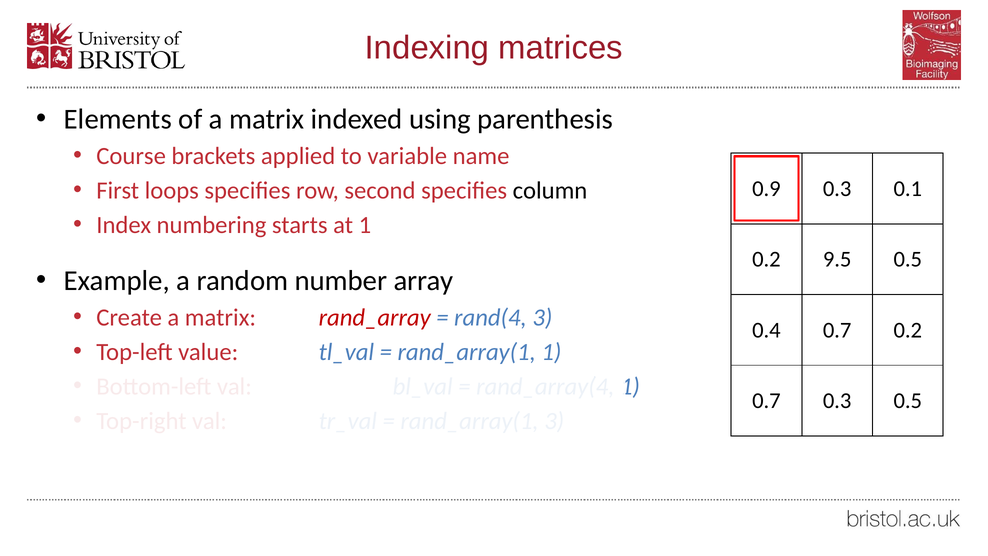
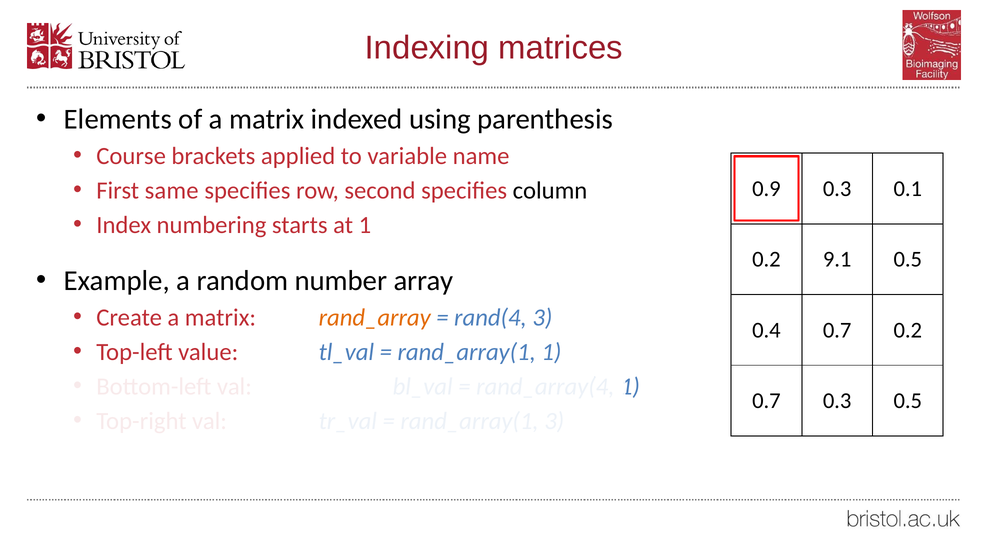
loops: loops -> same
9.5: 9.5 -> 9.1
rand_array colour: red -> orange
